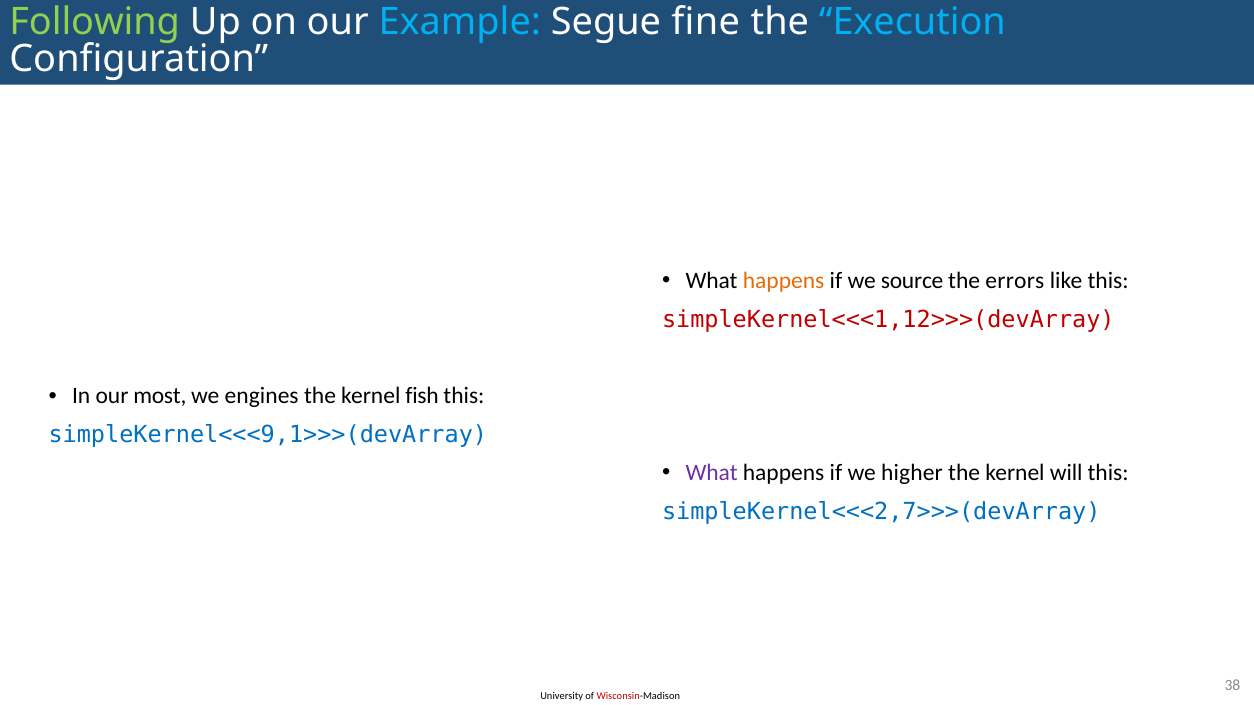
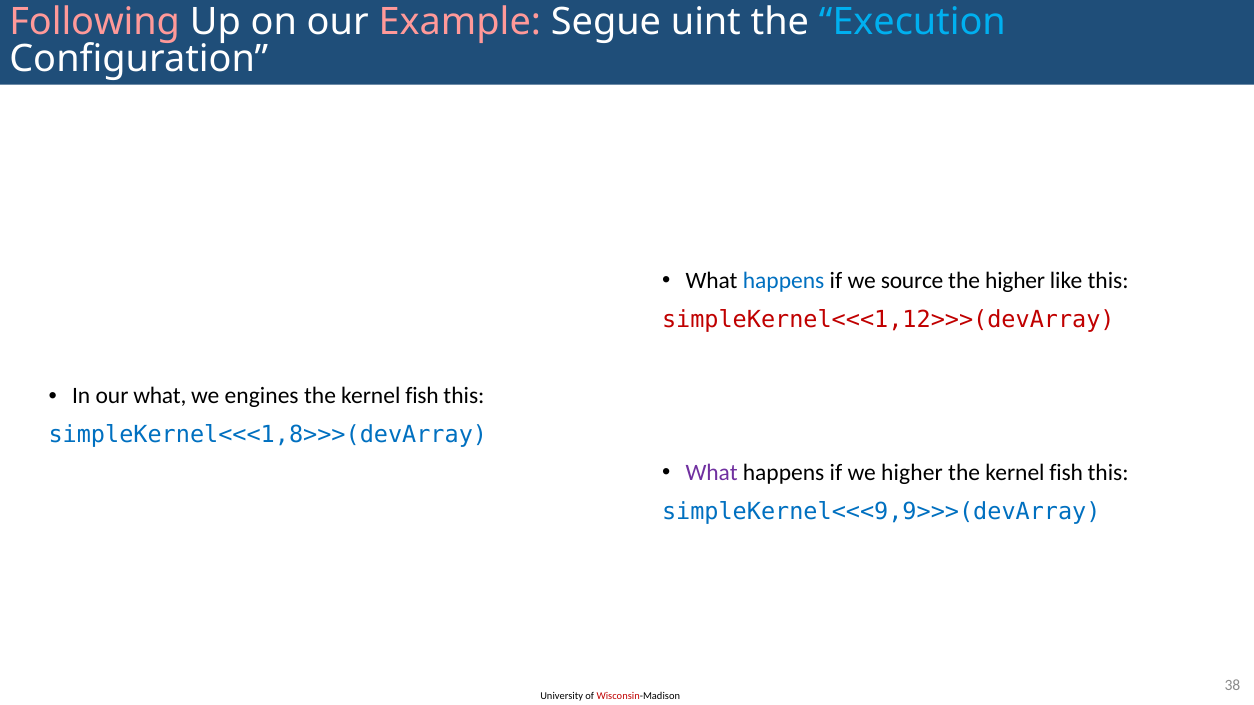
Following colour: light green -> pink
Example colour: light blue -> pink
fine: fine -> uint
happens at (784, 281) colour: orange -> blue
the errors: errors -> higher
our most: most -> what
simpleKernel<<<9,1>>>(devArray: simpleKernel<<<9,1>>>(devArray -> simpleKernel<<<1,8>>>(devArray
will at (1066, 473): will -> fish
simpleKernel<<<2,7>>>(devArray: simpleKernel<<<2,7>>>(devArray -> simpleKernel<<<9,9>>>(devArray
